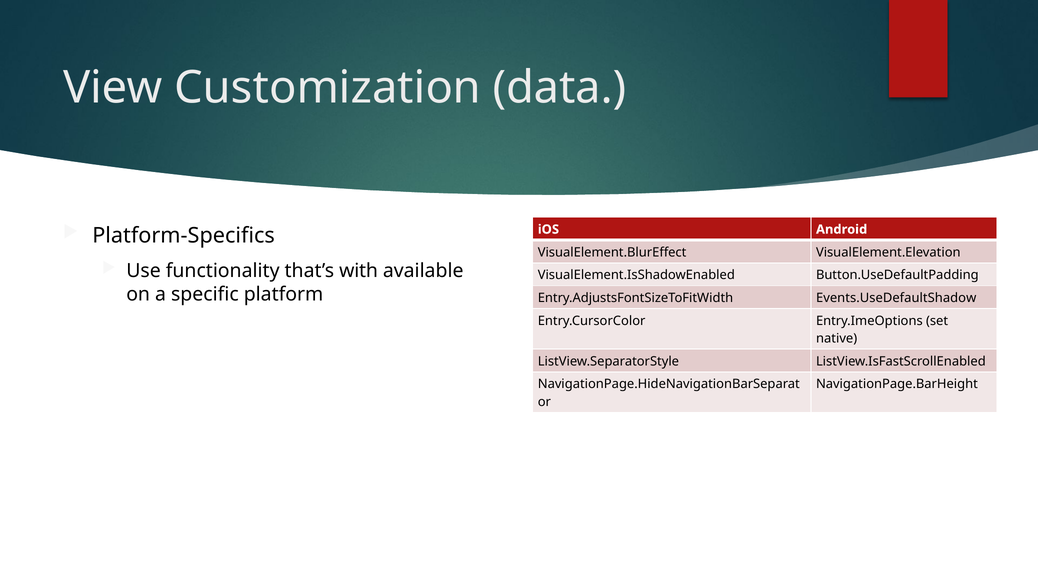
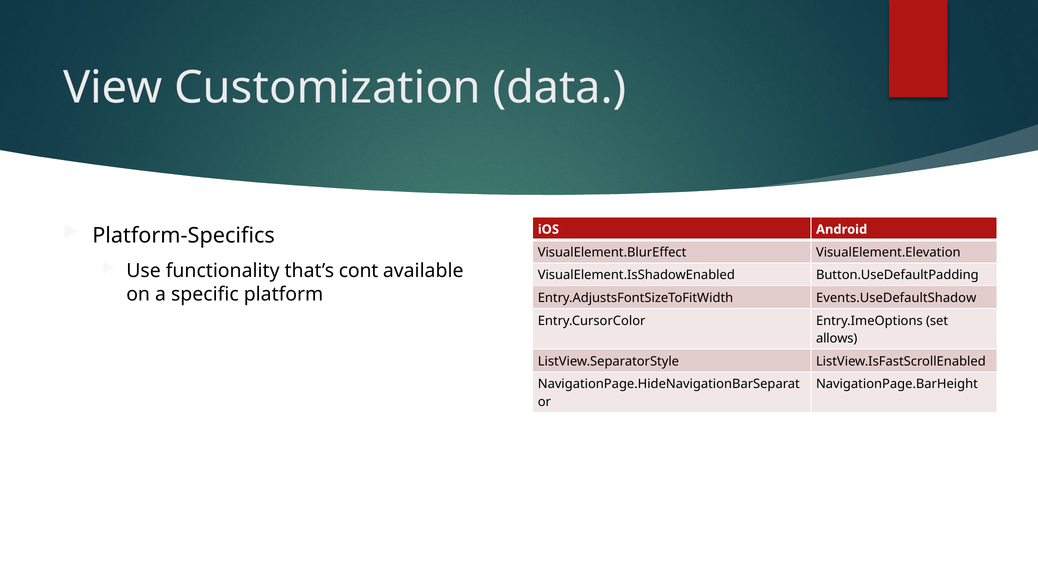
with: with -> cont
native: native -> allows
